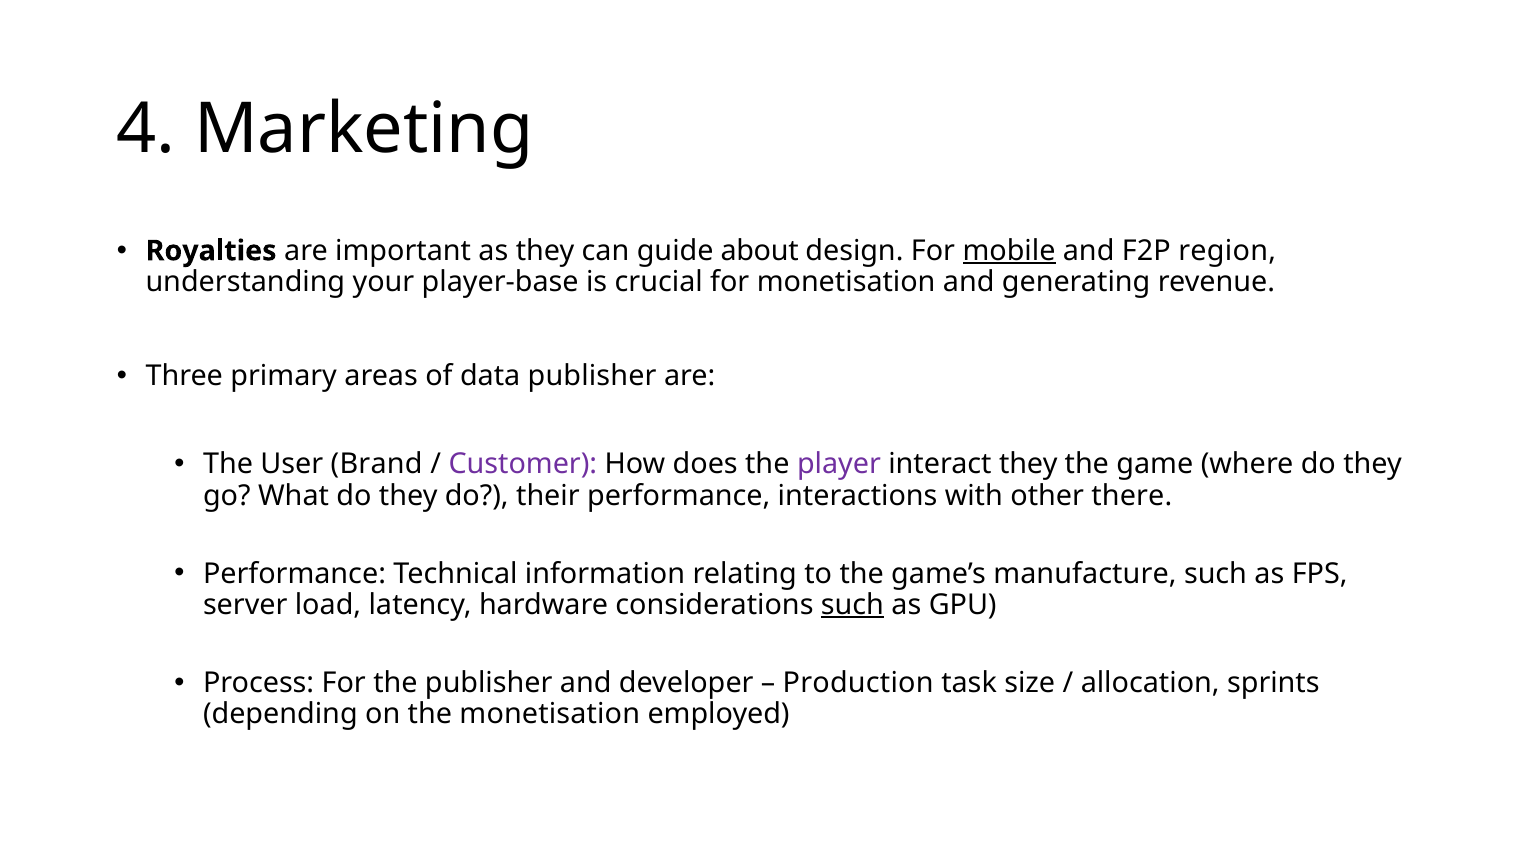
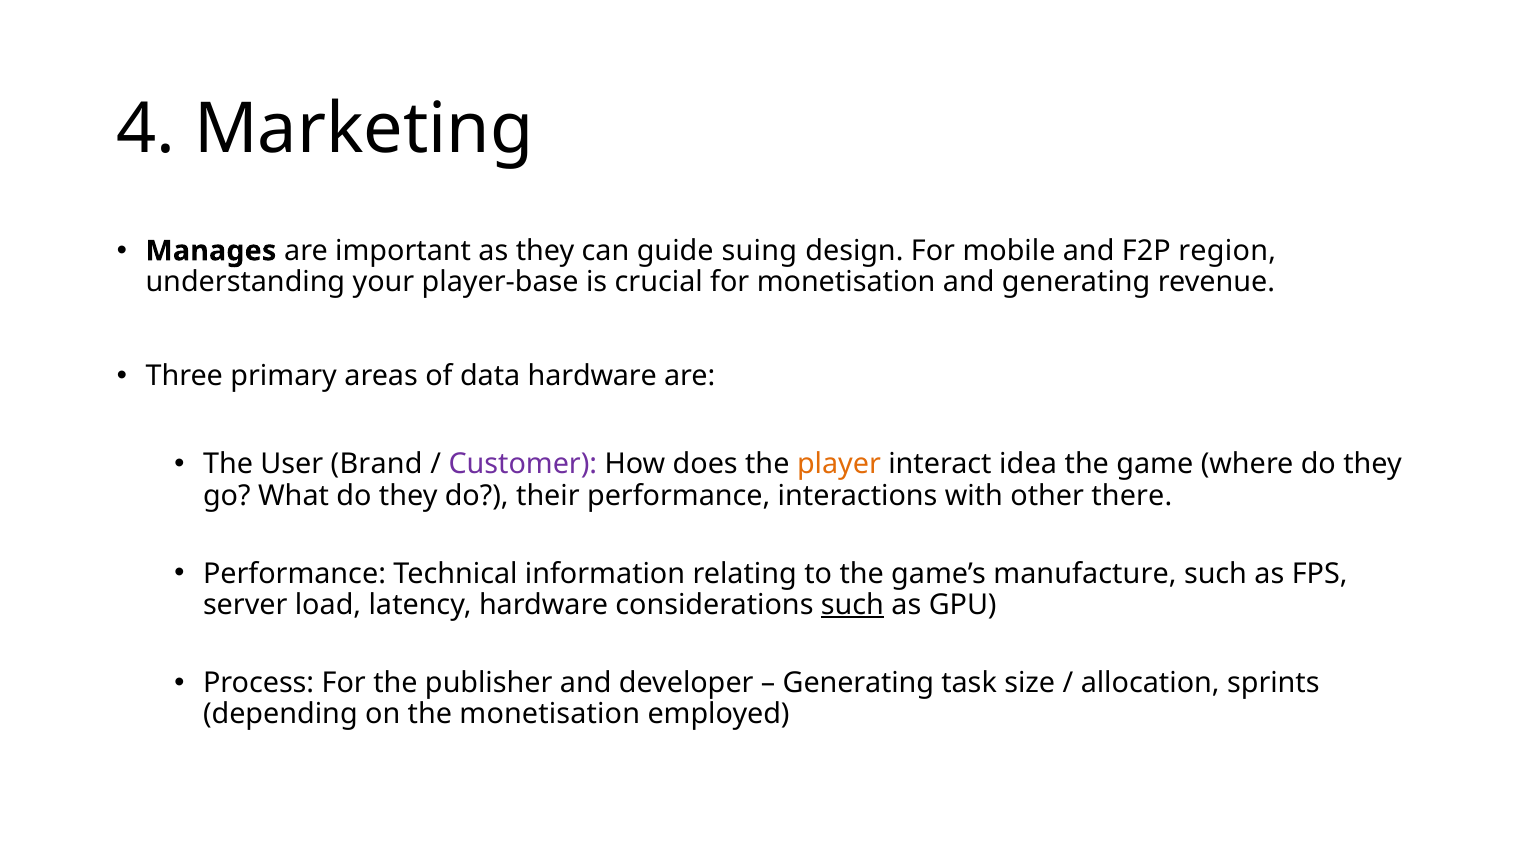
Royalties: Royalties -> Manages
about: about -> suing
mobile underline: present -> none
data publisher: publisher -> hardware
player colour: purple -> orange
interact they: they -> idea
Production at (858, 682): Production -> Generating
